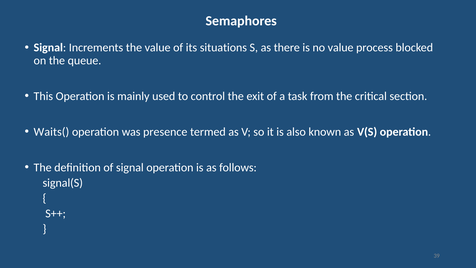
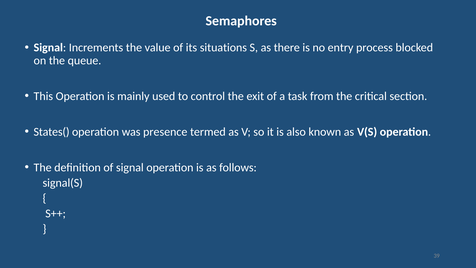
no value: value -> entry
Waits(: Waits( -> States(
